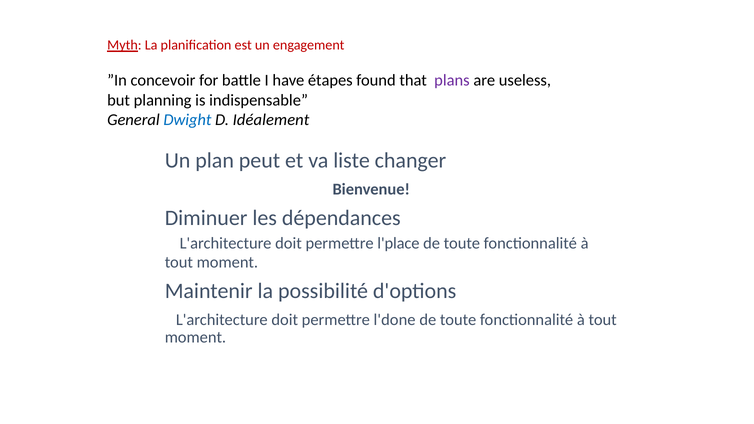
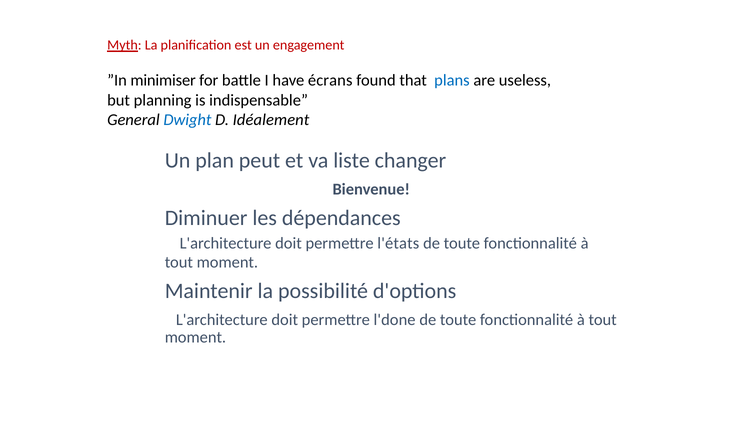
concevoir: concevoir -> minimiser
étapes: étapes -> écrans
plans colour: purple -> blue
l'place: l'place -> l'états
